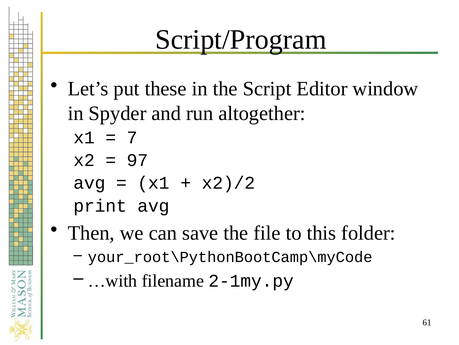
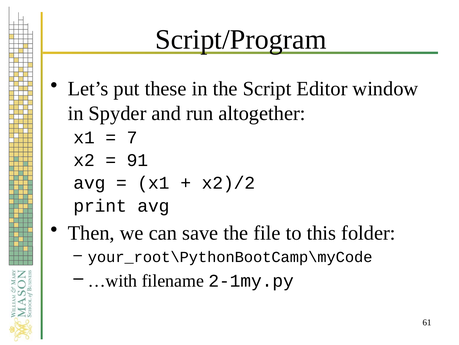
97: 97 -> 91
